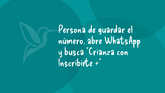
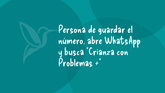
Inscribirte: Inscribirte -> Problemas
